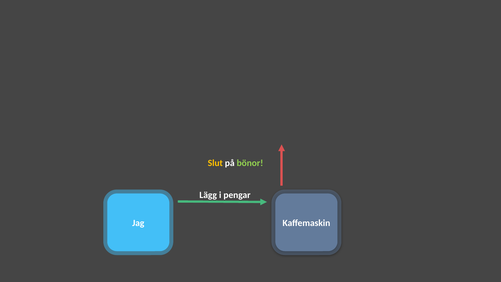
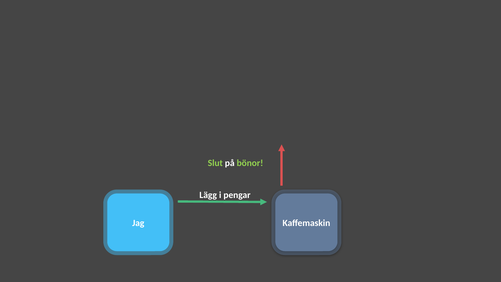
Slut colour: yellow -> light green
